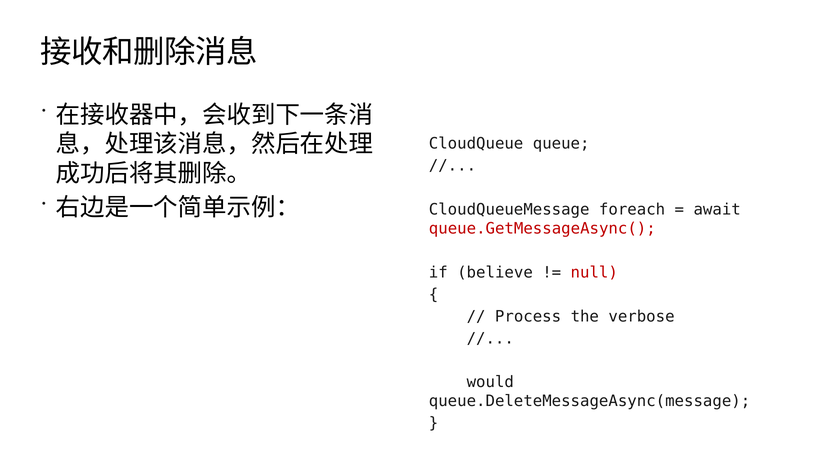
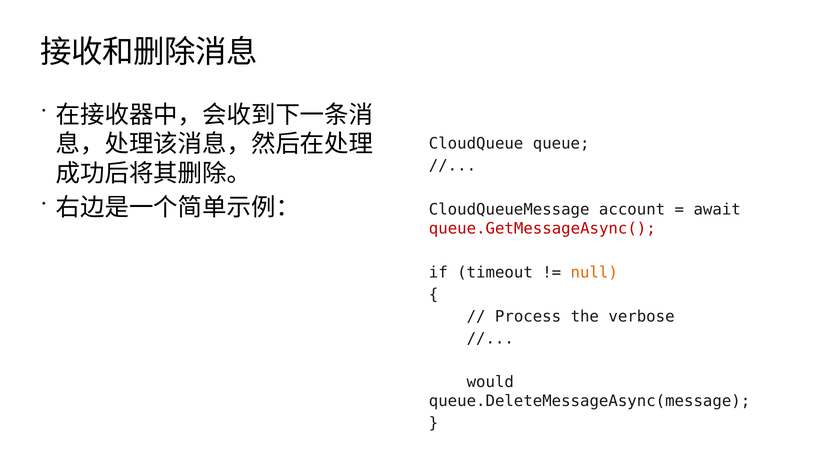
foreach: foreach -> account
believe: believe -> timeout
null colour: red -> orange
